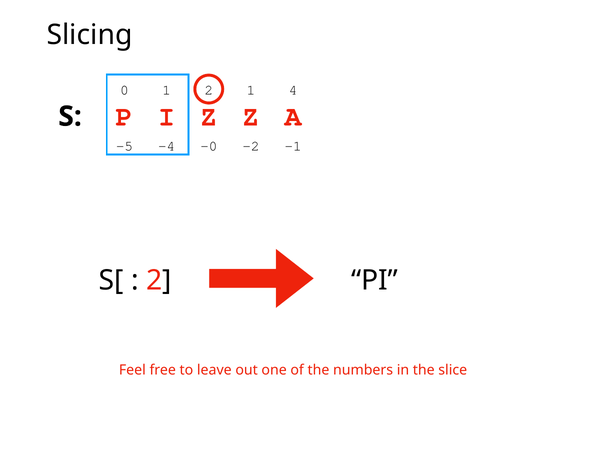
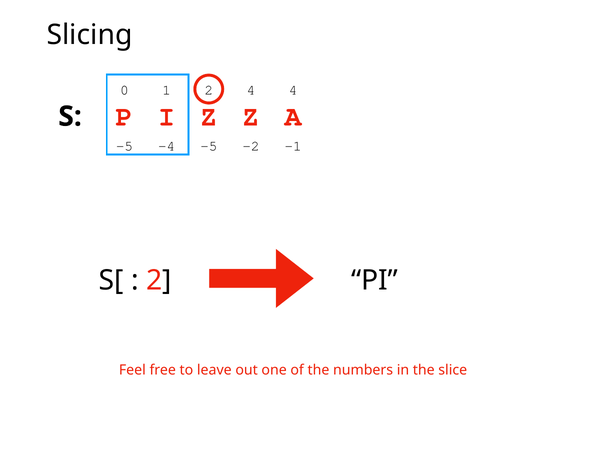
2 1: 1 -> 4
-4 -0: -0 -> -5
